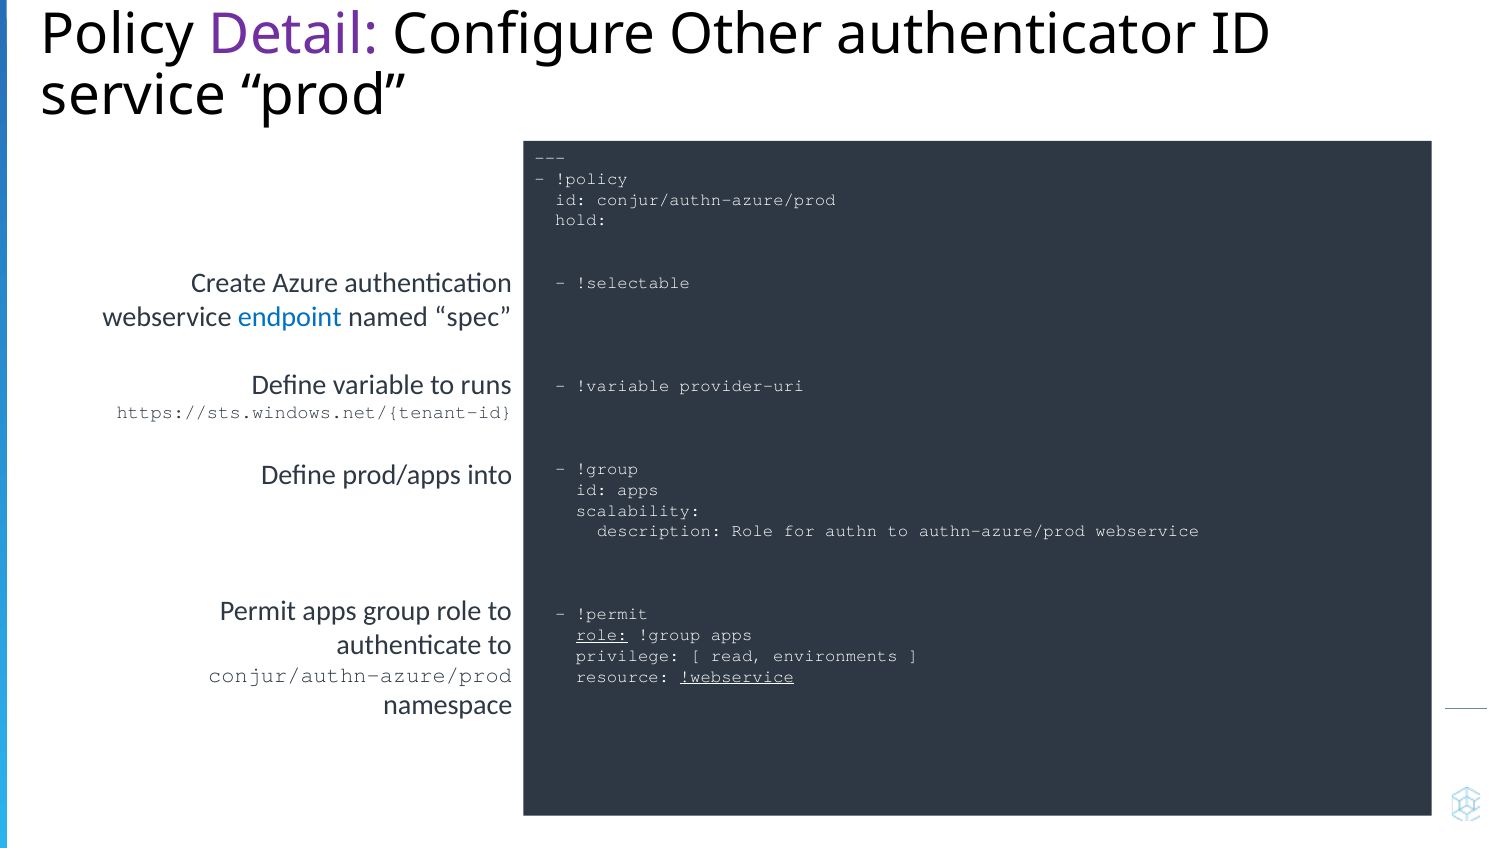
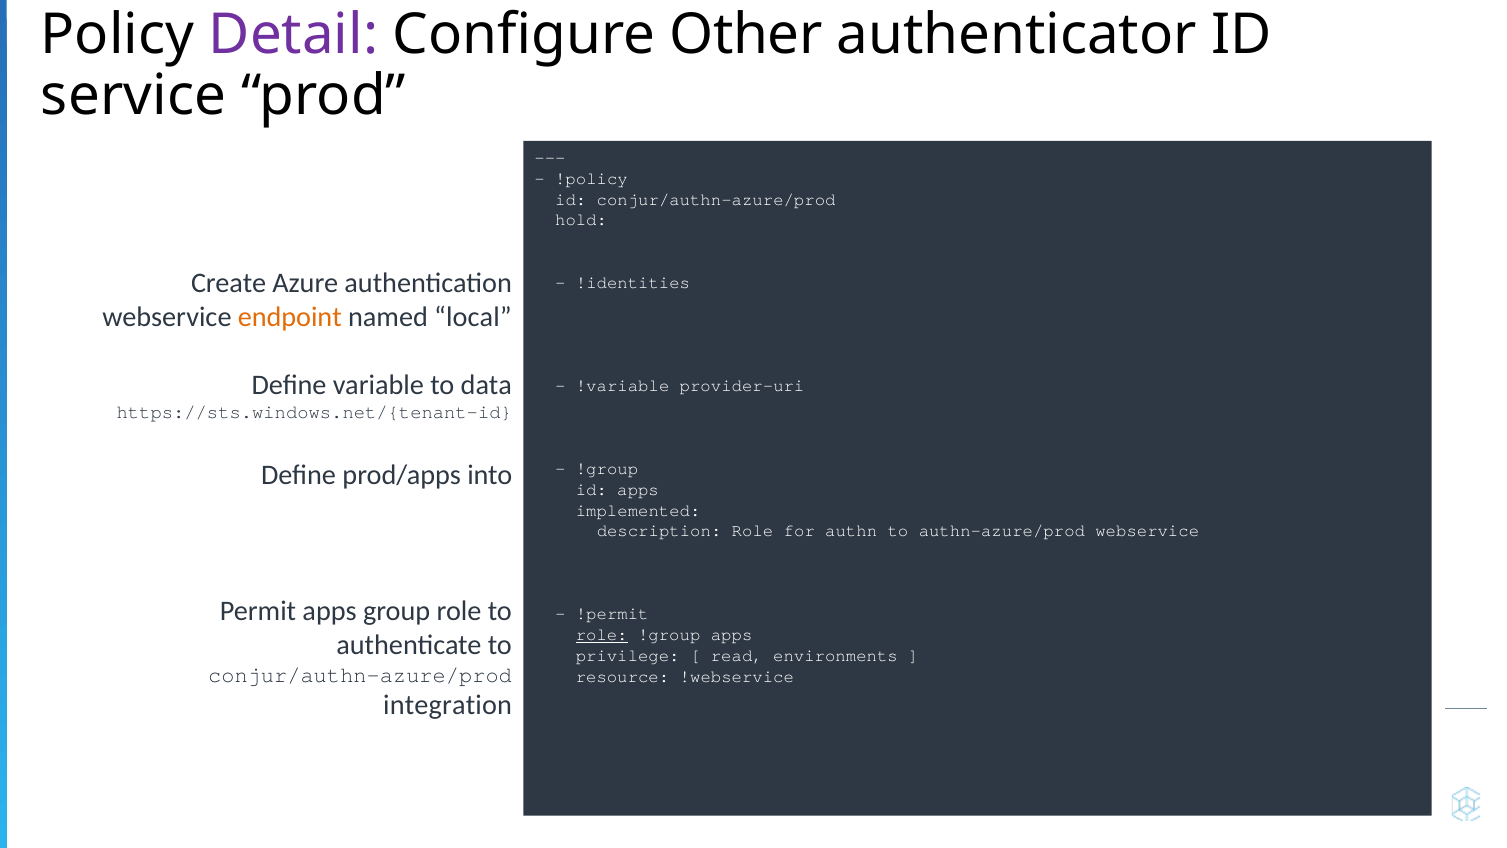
!selectable: !selectable -> !identities
endpoint colour: blue -> orange
spec: spec -> local
runs: runs -> data
scalability: scalability -> implemented
!webservice underline: present -> none
namespace: namespace -> integration
